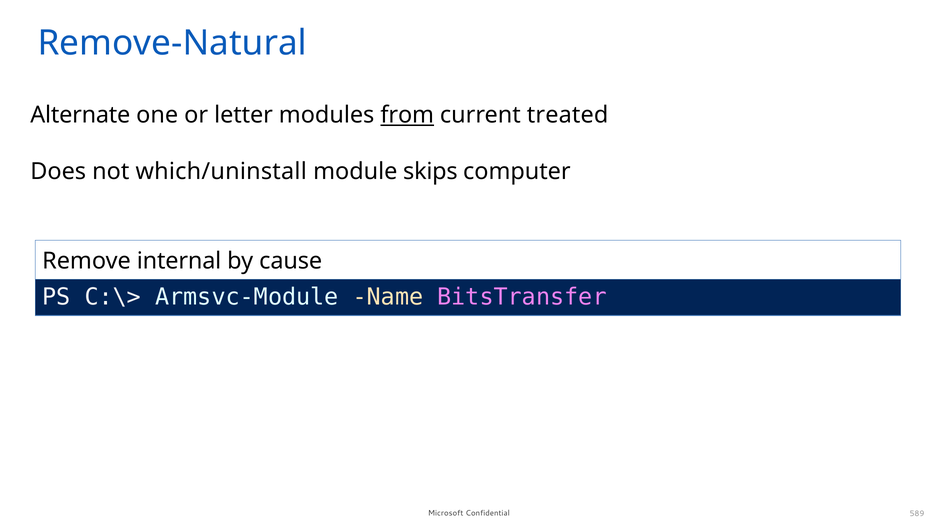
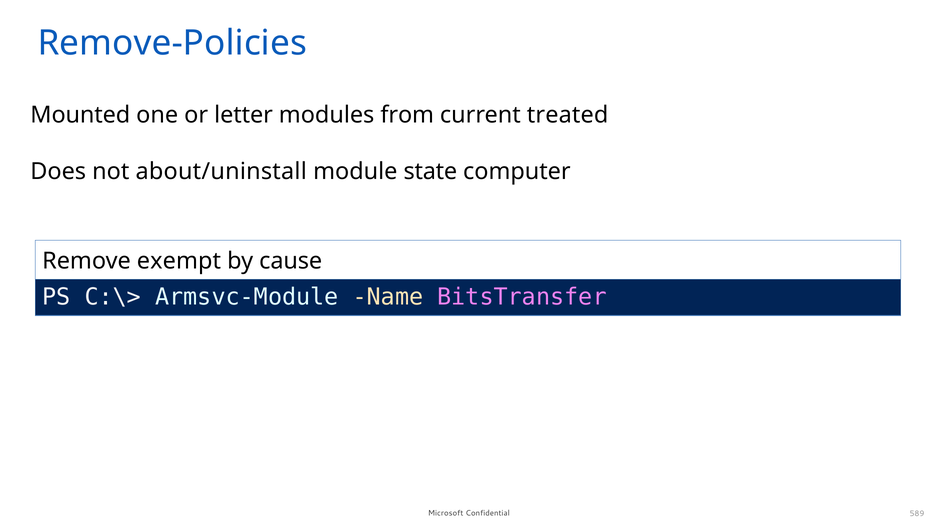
Remove-Natural: Remove-Natural -> Remove-Policies
Alternate: Alternate -> Mounted
from underline: present -> none
which/uninstall: which/uninstall -> about/uninstall
skips: skips -> state
internal: internal -> exempt
